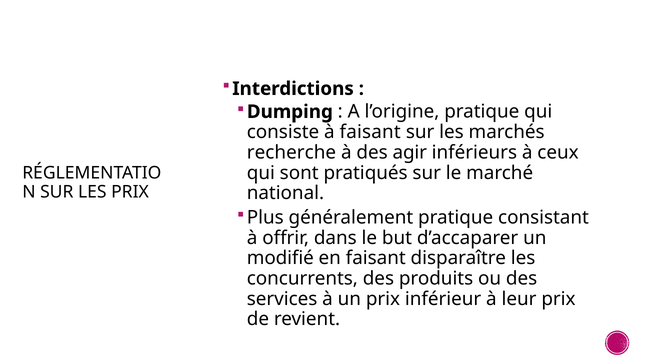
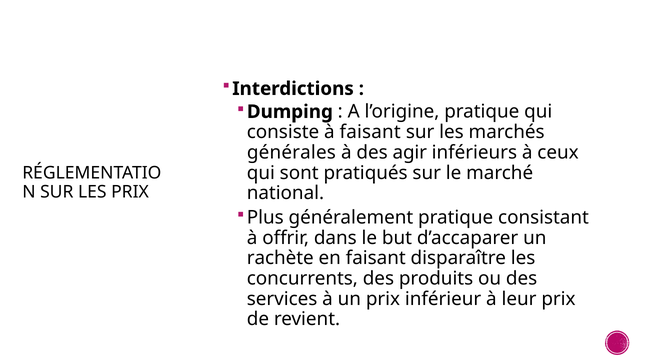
recherche: recherche -> générales
modifié: modifié -> rachète
